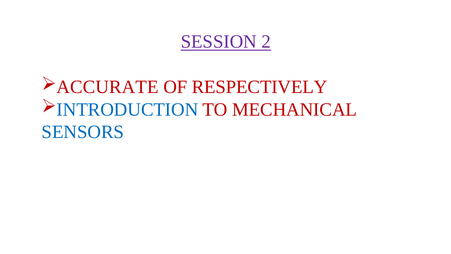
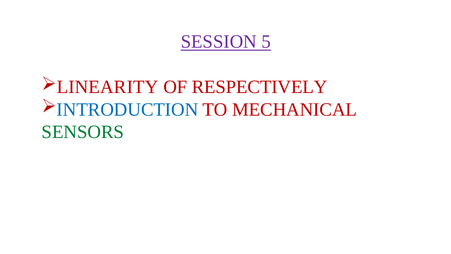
2: 2 -> 5
ACCURATE: ACCURATE -> LINEARITY
SENSORS colour: blue -> green
